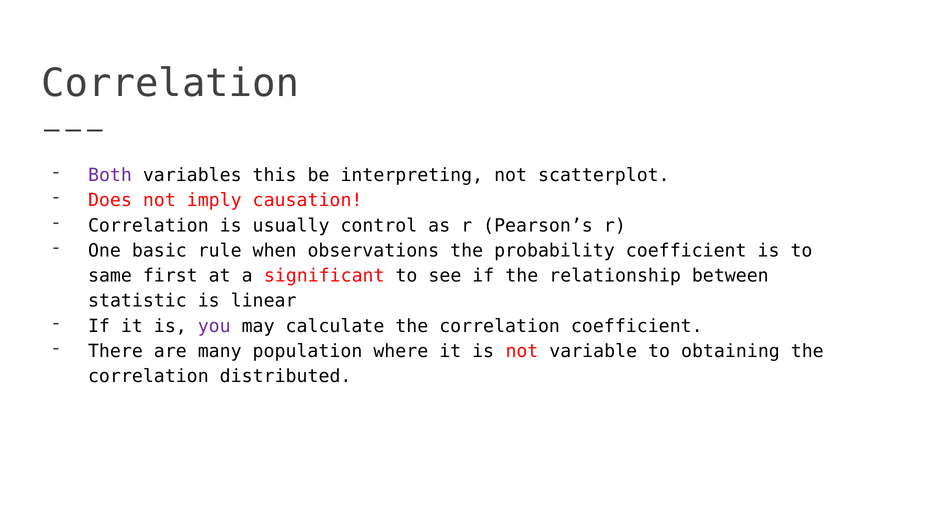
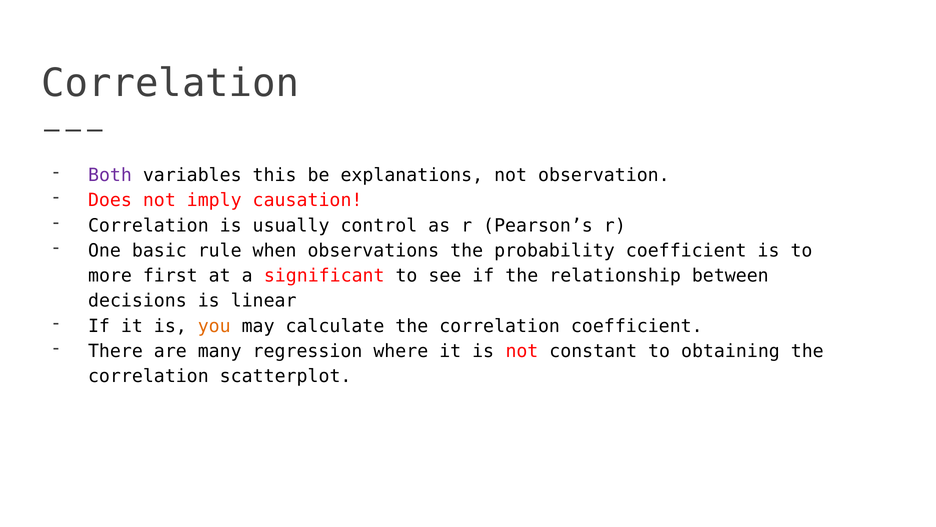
interpreting: interpreting -> explanations
scatterplot: scatterplot -> observation
same: same -> more
statistic: statistic -> decisions
you colour: purple -> orange
population: population -> regression
variable: variable -> constant
distributed: distributed -> scatterplot
